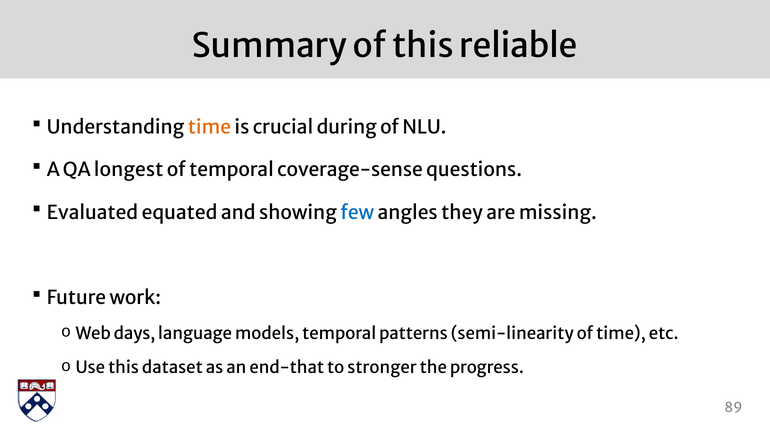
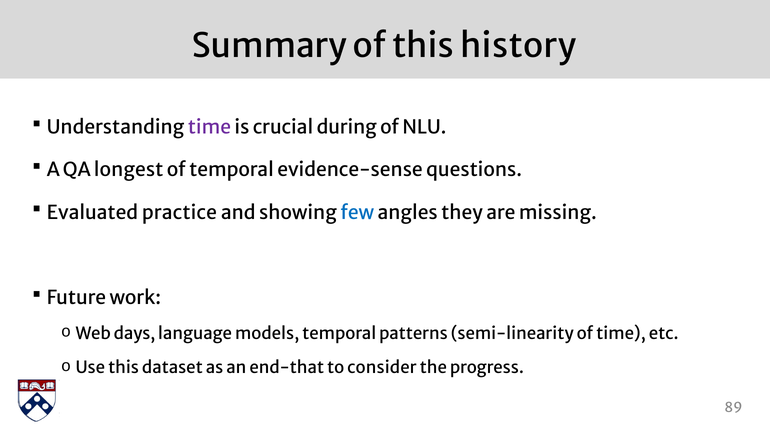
reliable: reliable -> history
time at (209, 127) colour: orange -> purple
coverage-sense: coverage-sense -> evidence-sense
equated: equated -> practice
stronger: stronger -> consider
